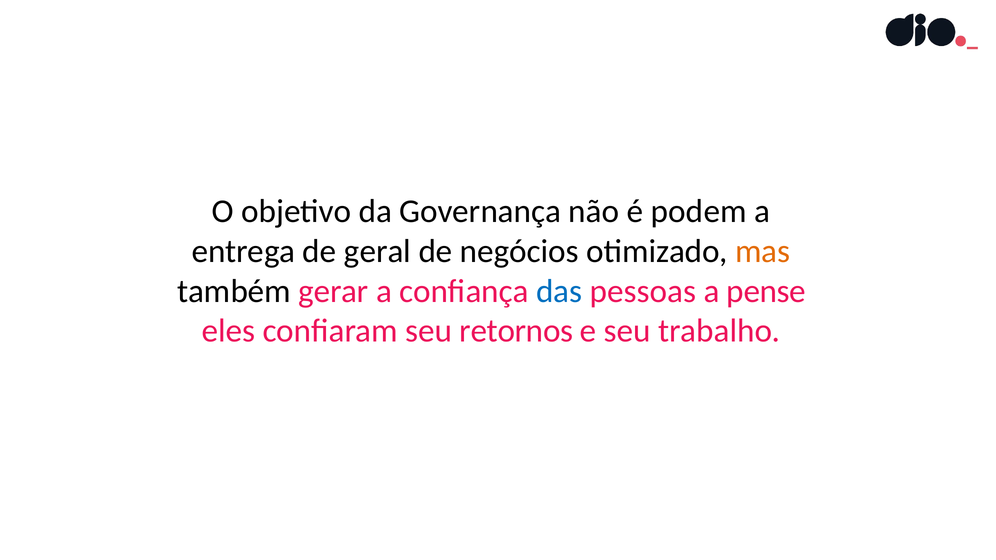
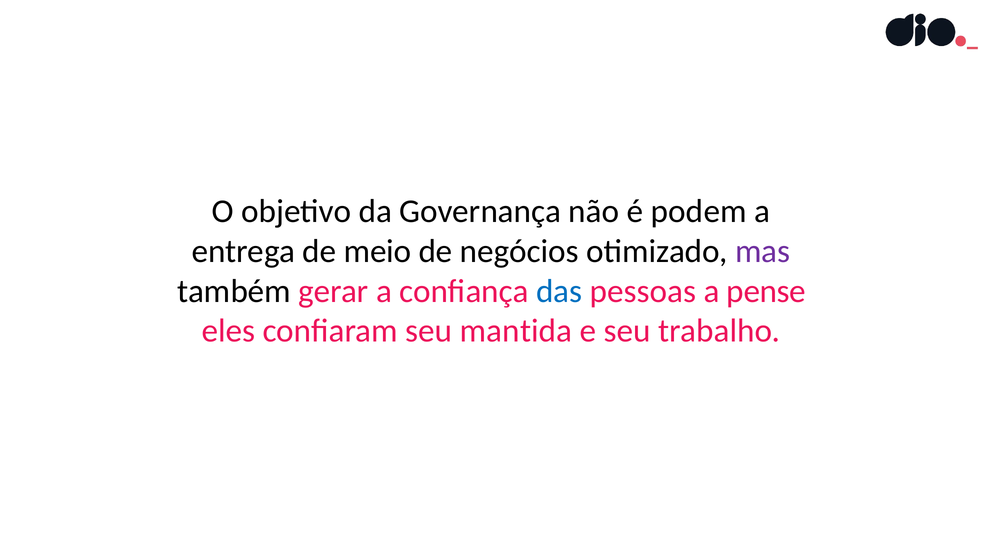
geral: geral -> meio
mas colour: orange -> purple
retornos: retornos -> mantida
